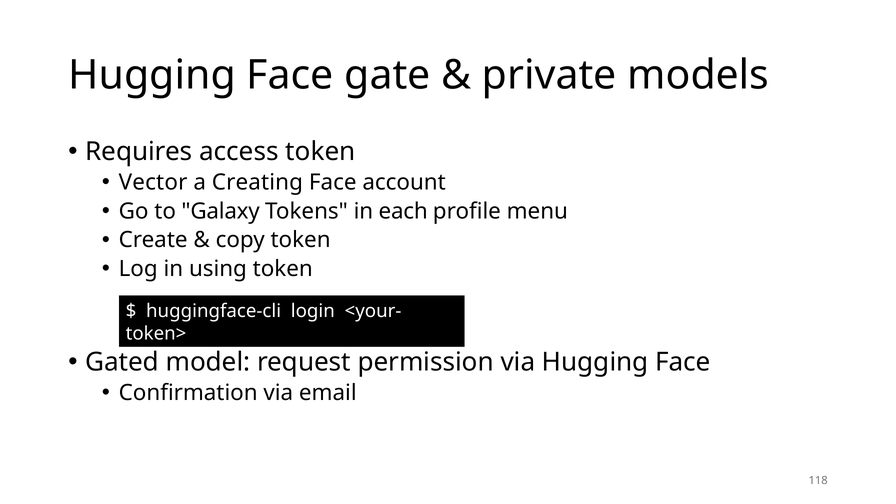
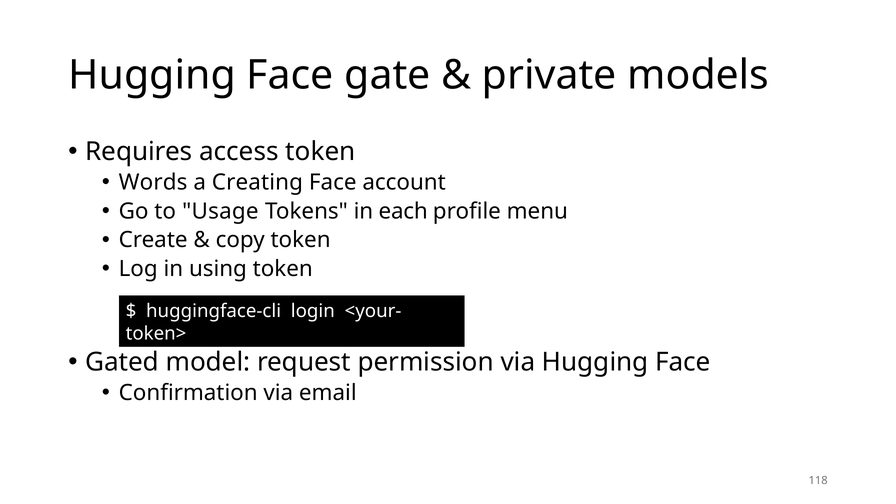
Vector: Vector -> Words
Galaxy: Galaxy -> Usage
